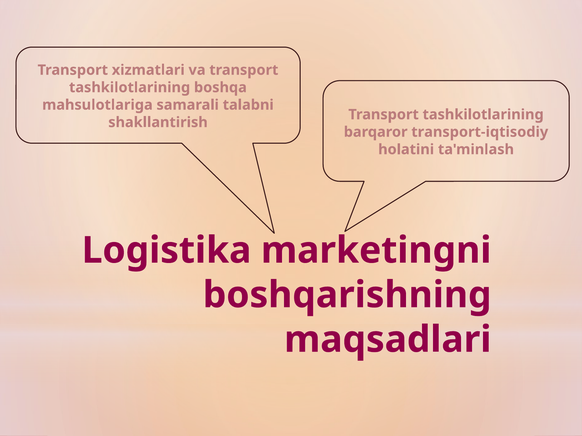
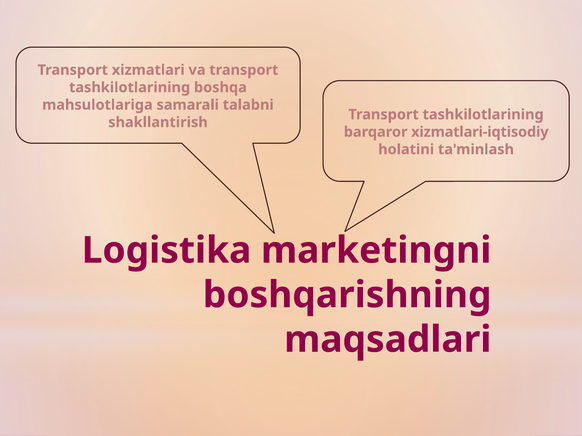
transport-iqtisodiy: transport-iqtisodiy -> xizmatlari-iqtisodiy
